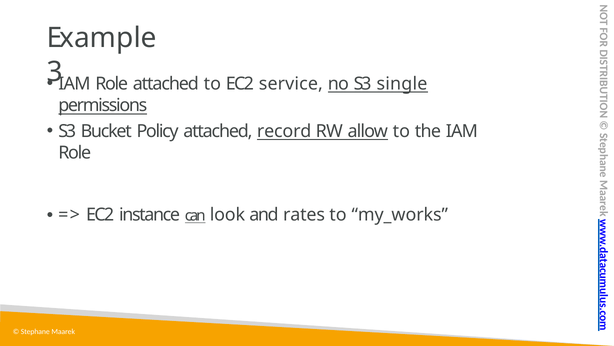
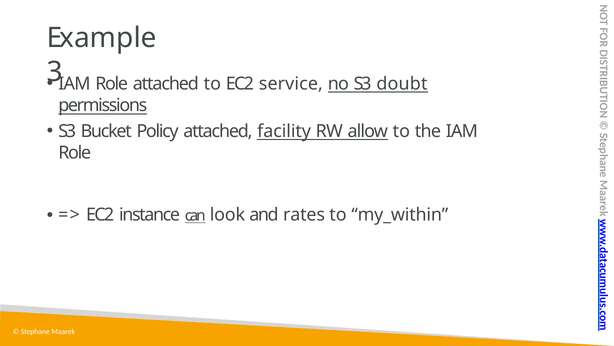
single: single -> doubt
record: record -> facility
my_works: my_works -> my_within
